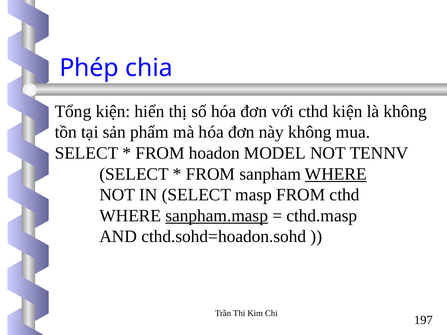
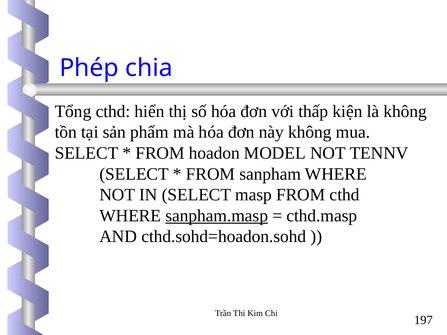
Tổng kiện: kiện -> cthd
với cthd: cthd -> thấp
WHERE at (336, 174) underline: present -> none
